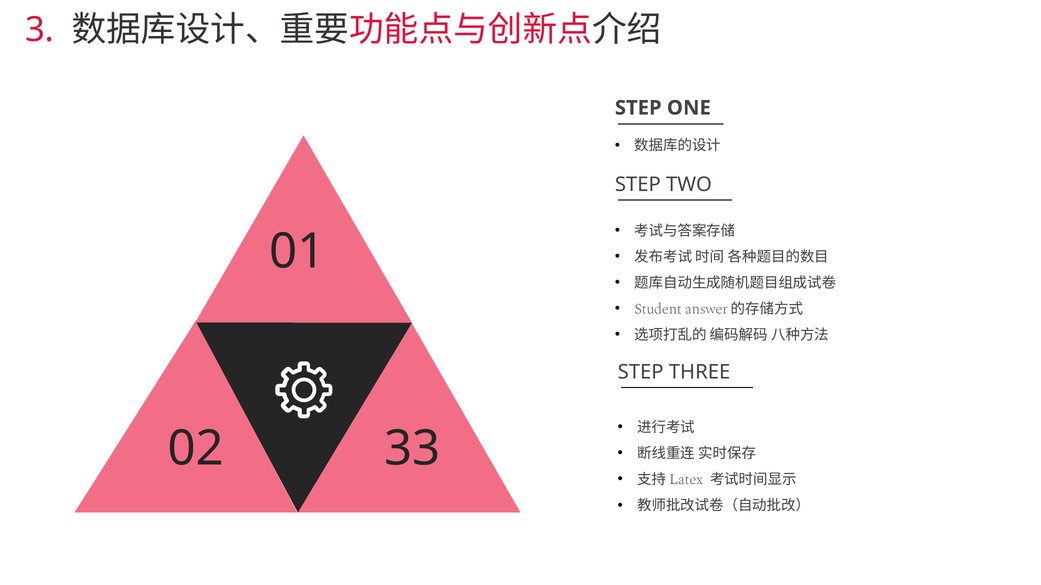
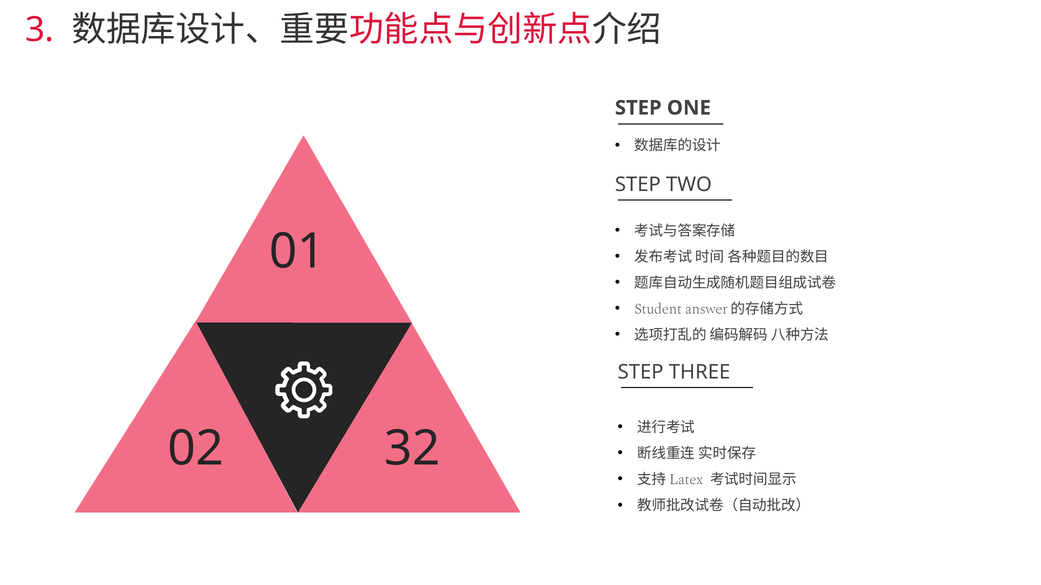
33: 33 -> 32
